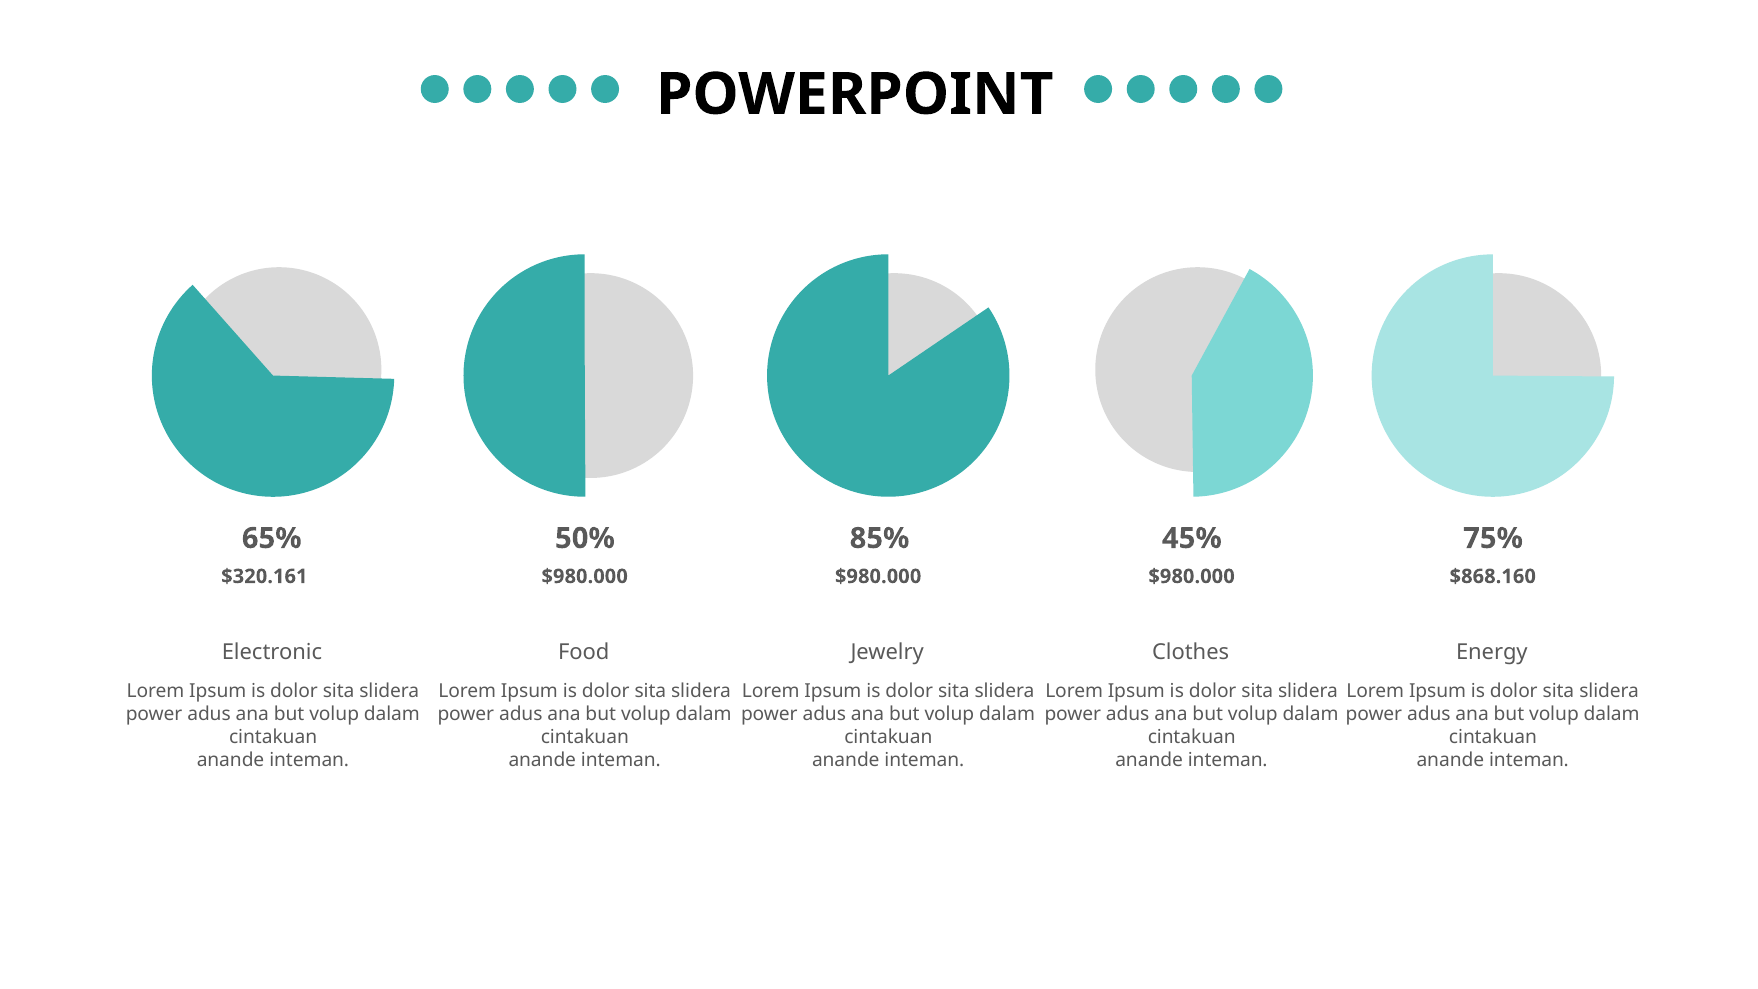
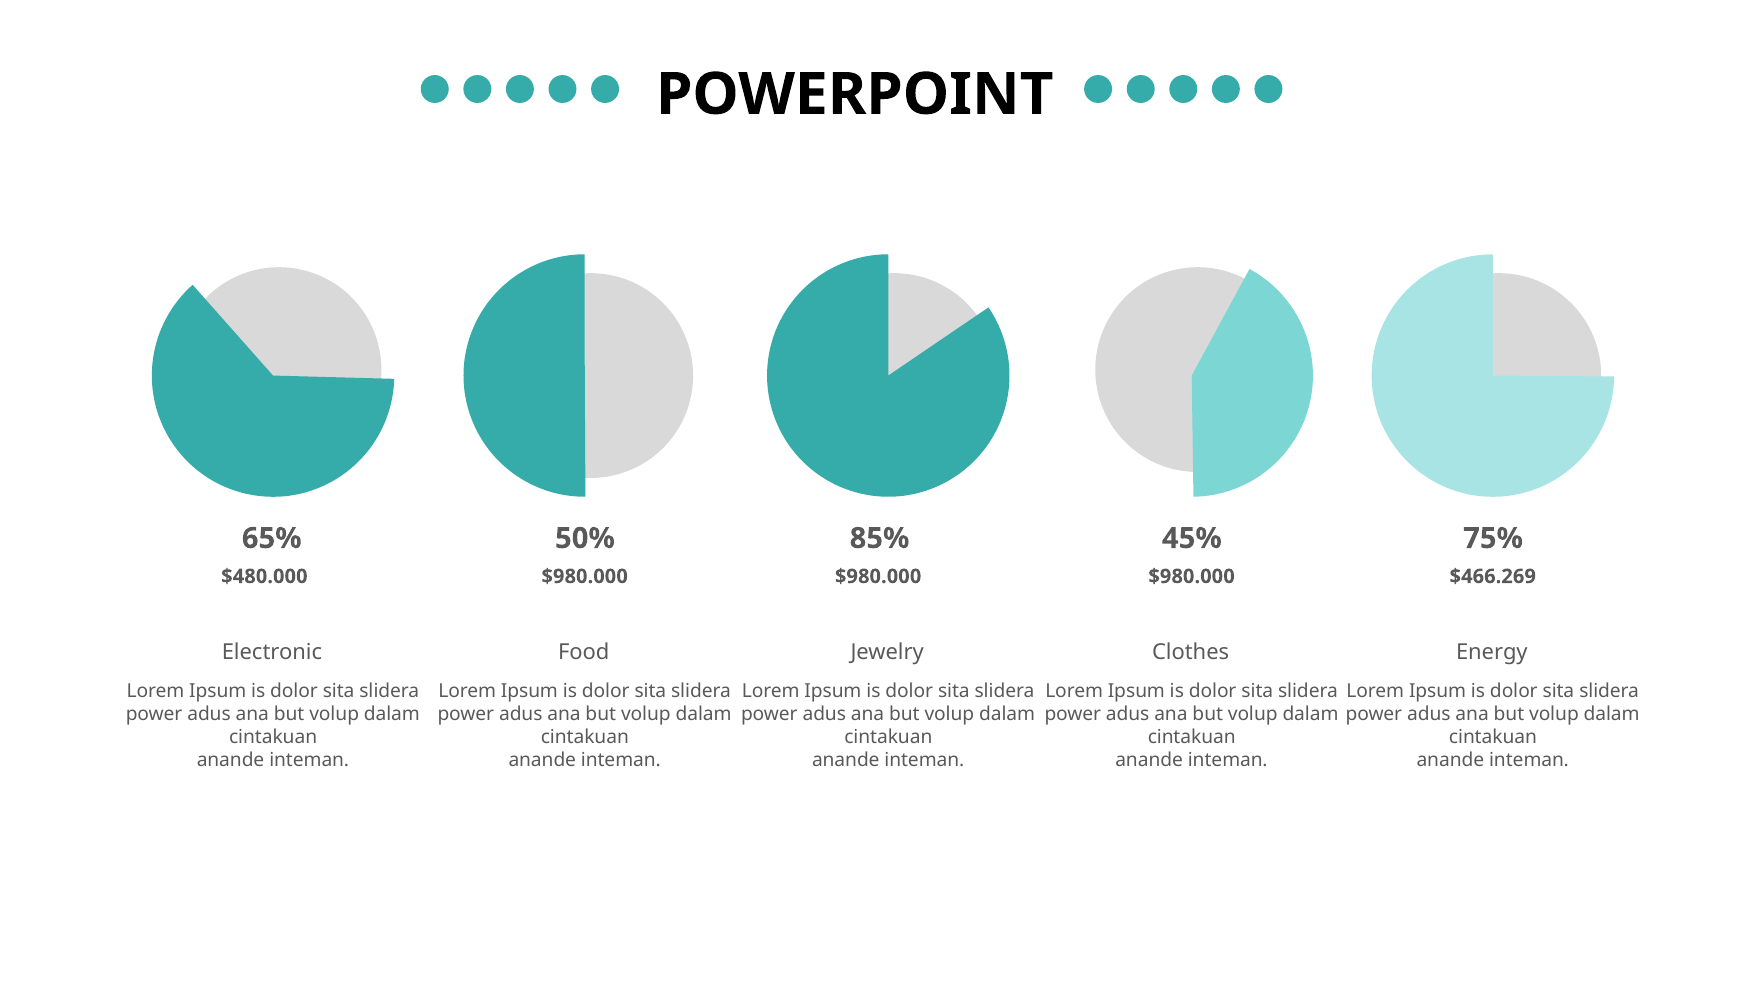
$320.161: $320.161 -> $480.000
$868.160: $868.160 -> $466.269
